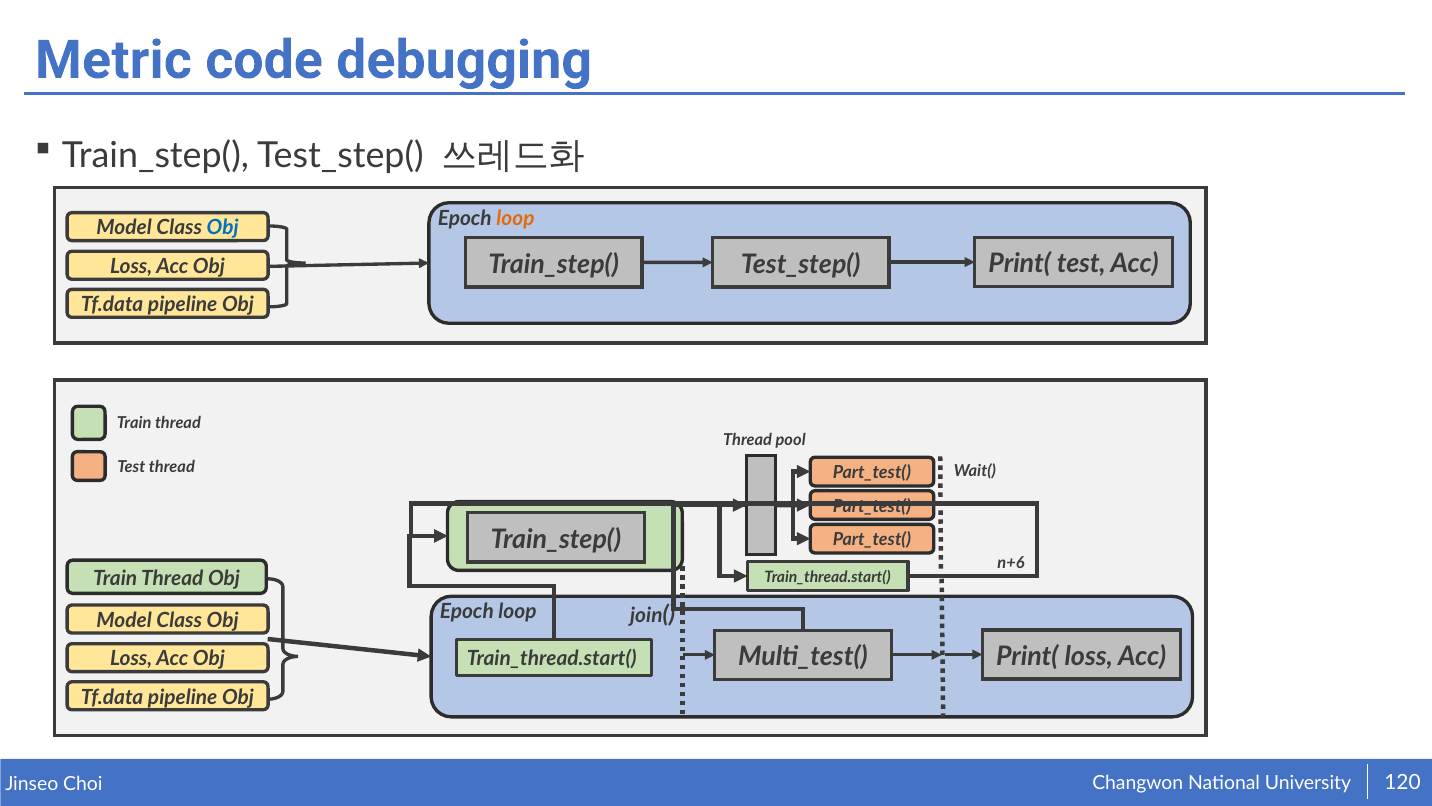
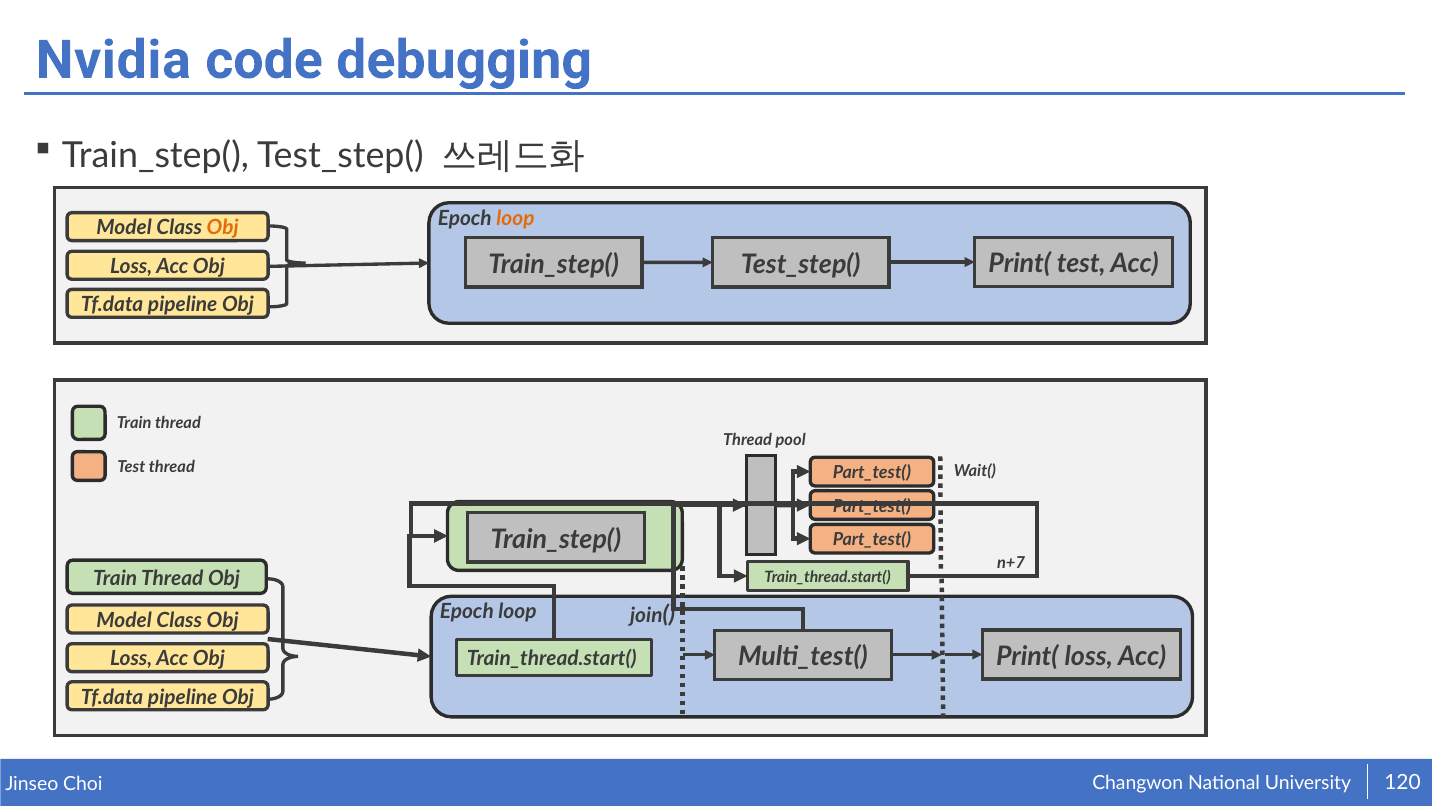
Metric: Metric -> Nvidia
Obj at (223, 228) colour: blue -> orange
n+6: n+6 -> n+7
